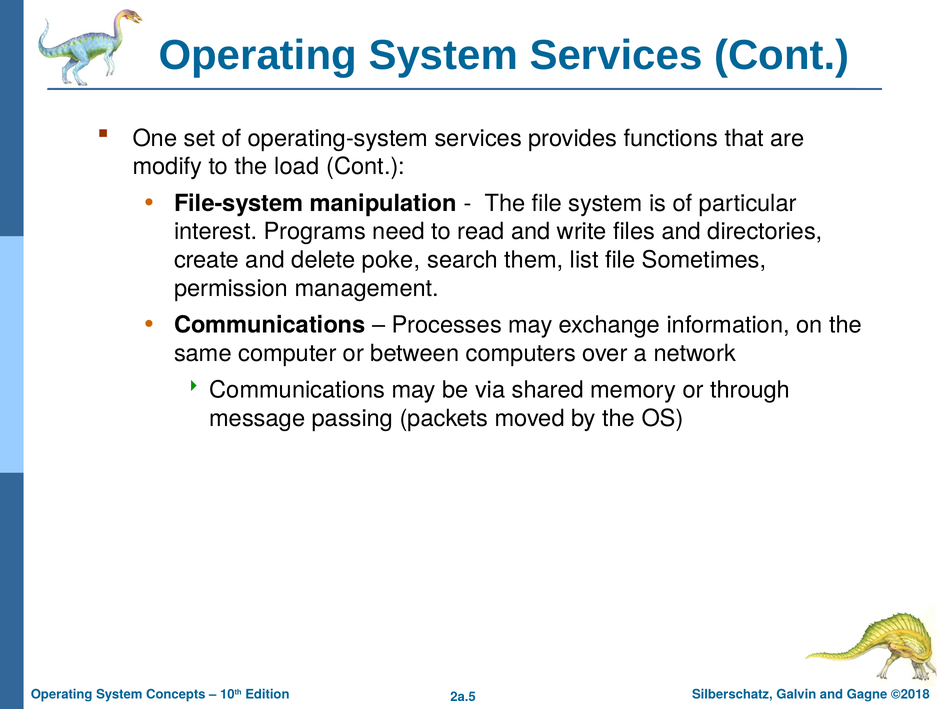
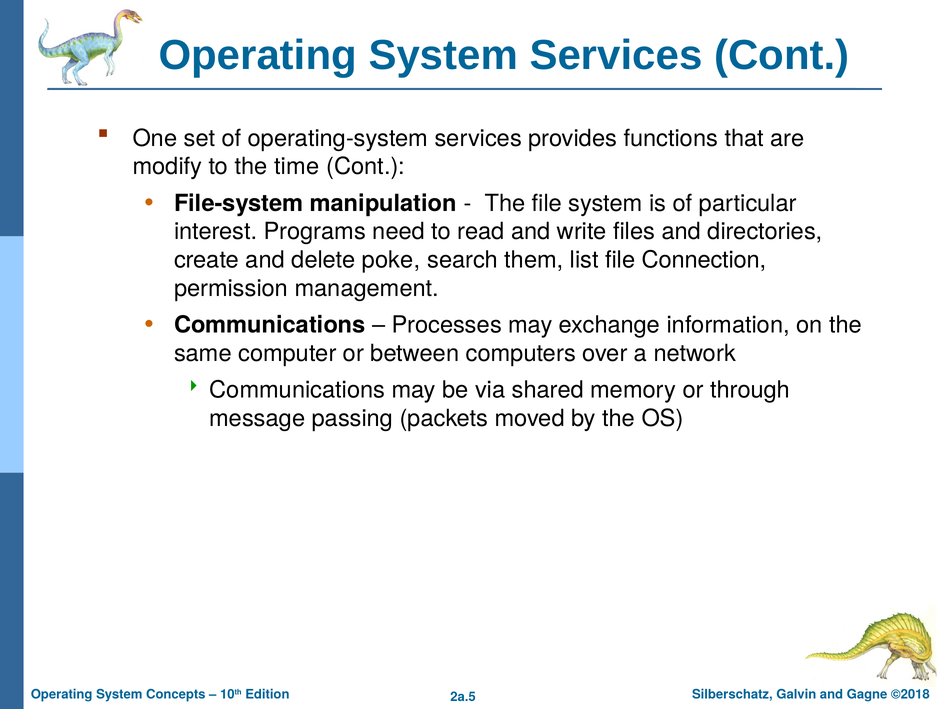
load: load -> time
Sometimes: Sometimes -> Connection
